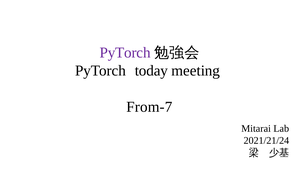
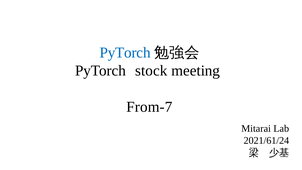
PyTorch at (125, 53) colour: purple -> blue
today: today -> stock
2021/21/24: 2021/21/24 -> 2021/61/24
